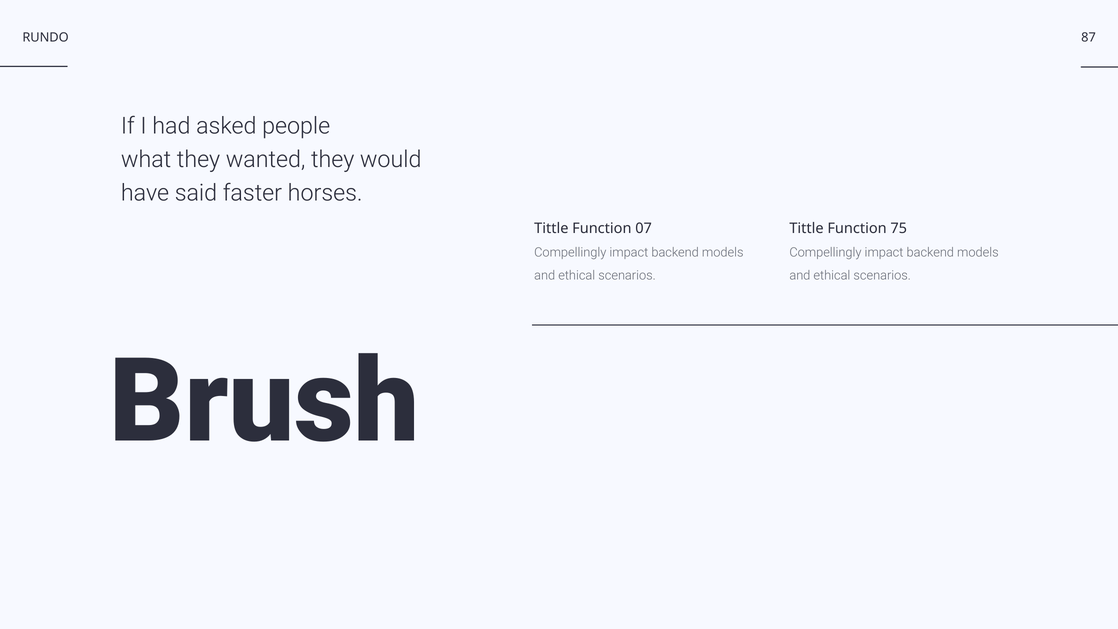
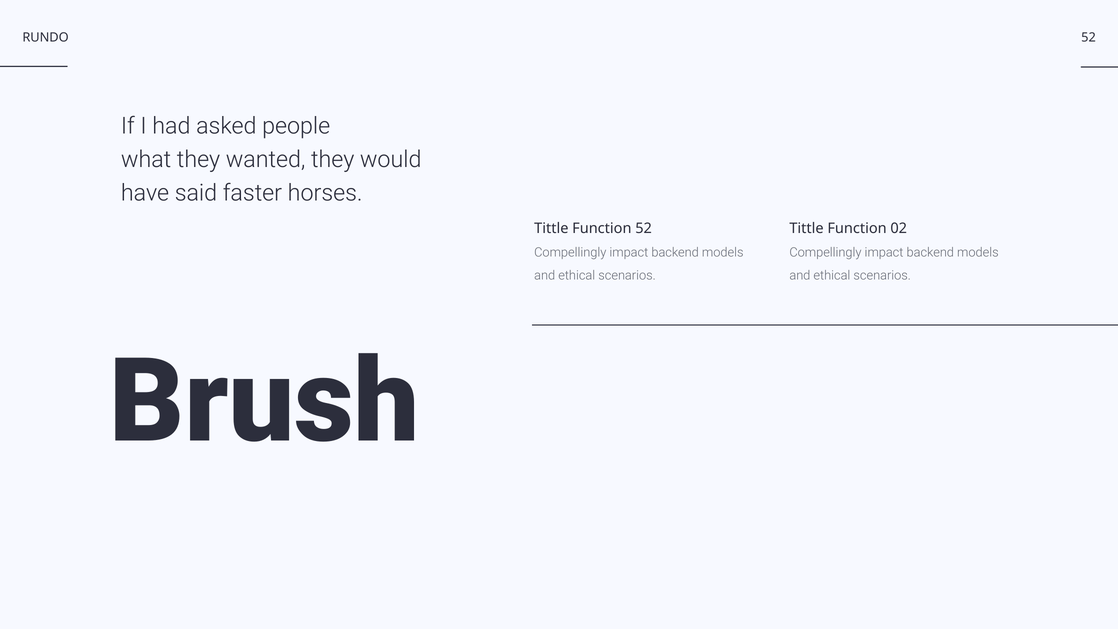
87 at (1089, 38): 87 -> 52
Function 07: 07 -> 52
75: 75 -> 02
